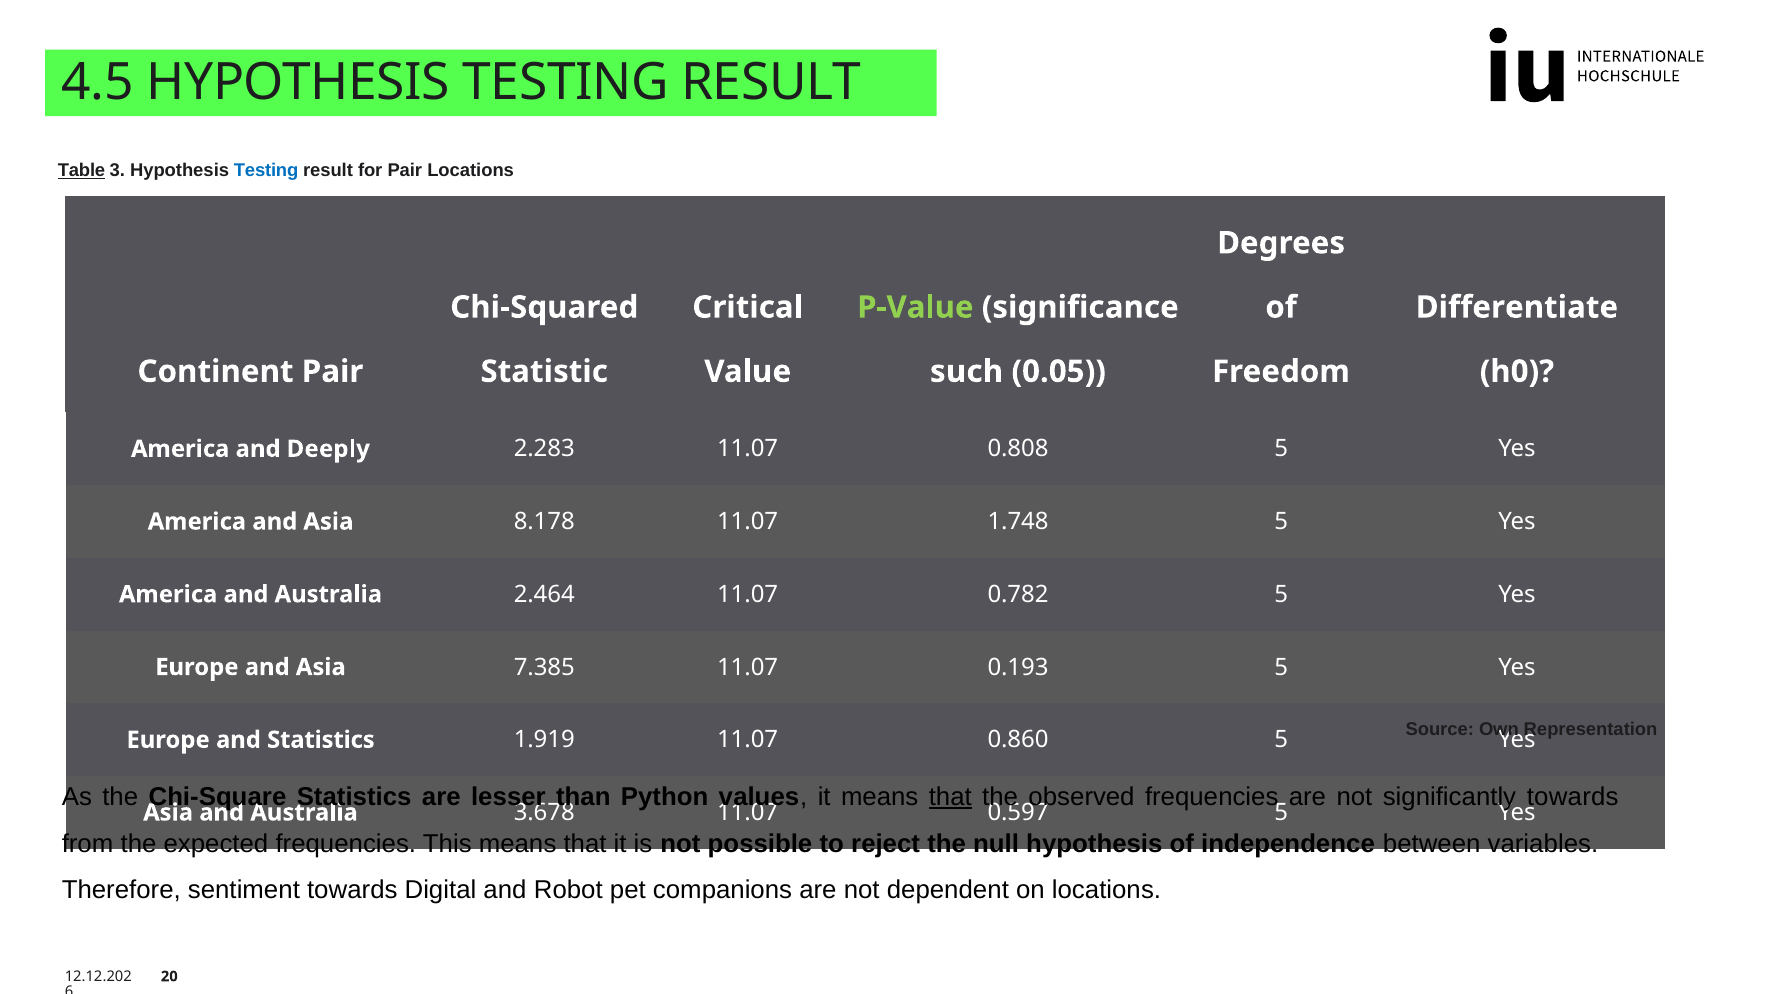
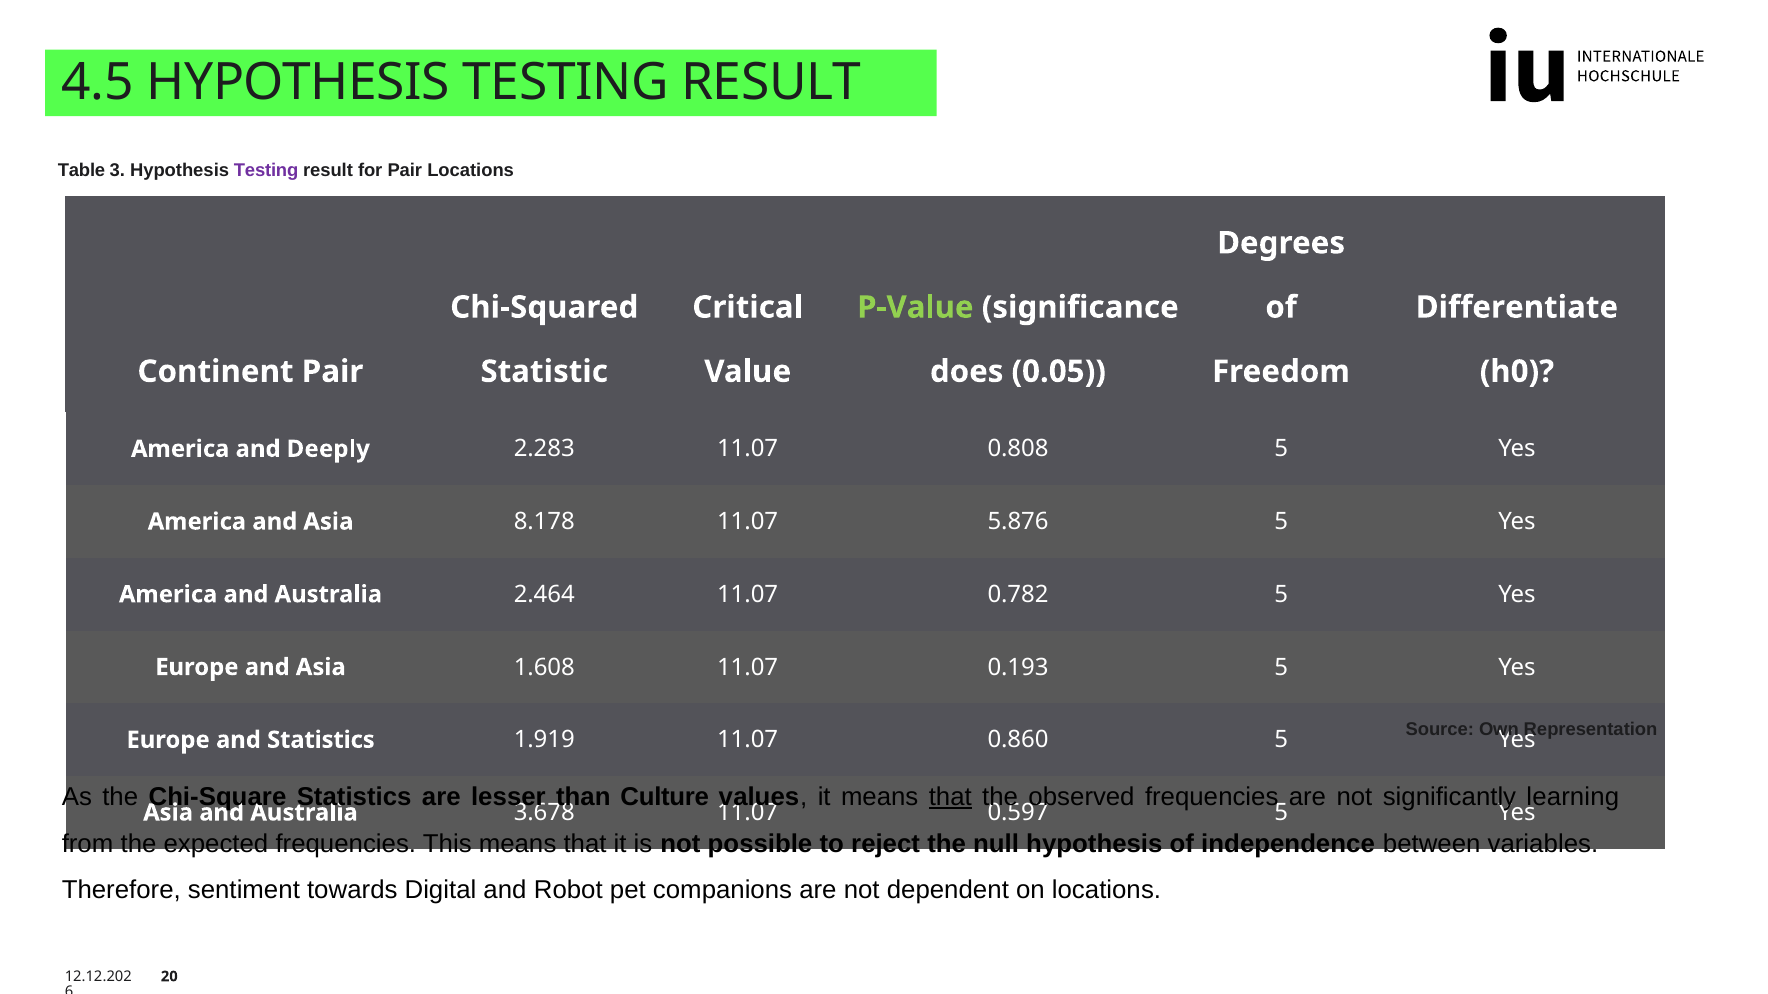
Table underline: present -> none
Testing at (266, 171) colour: blue -> purple
such: such -> does
1.748: 1.748 -> 5.876
7.385: 7.385 -> 1.608
Python: Python -> Culture
significantly towards: towards -> learning
